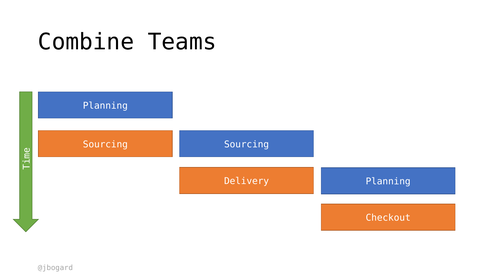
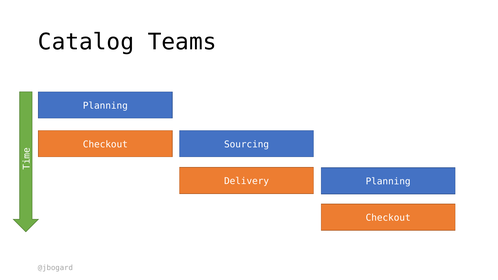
Combine: Combine -> Catalog
Sourcing at (105, 144): Sourcing -> Checkout
